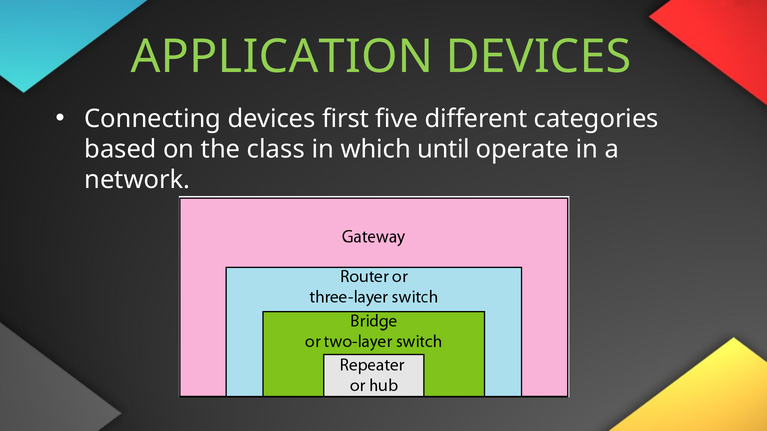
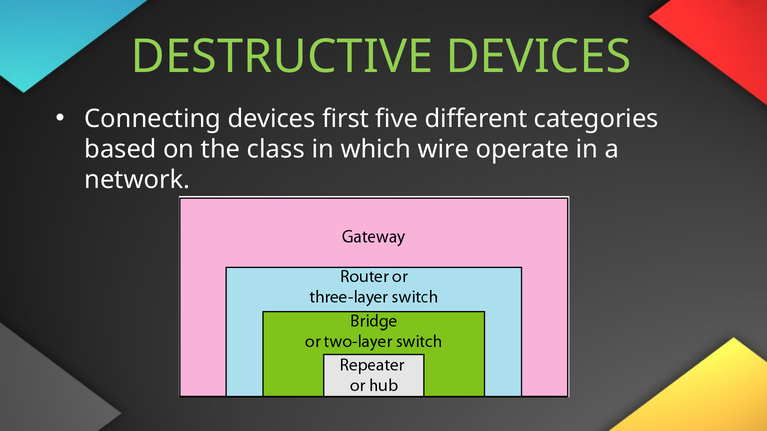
APPLICATION: APPLICATION -> DESTRUCTIVE
until: until -> wire
